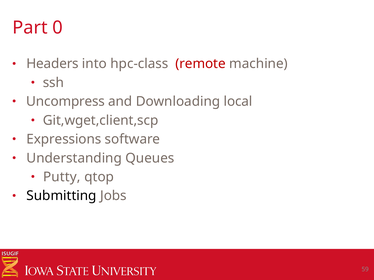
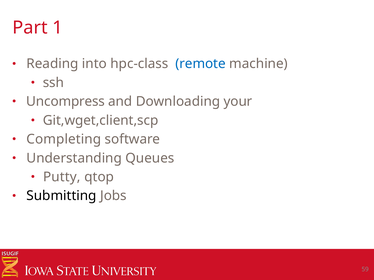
0: 0 -> 1
Headers: Headers -> Reading
remote colour: red -> blue
local: local -> your
Expressions: Expressions -> Completing
